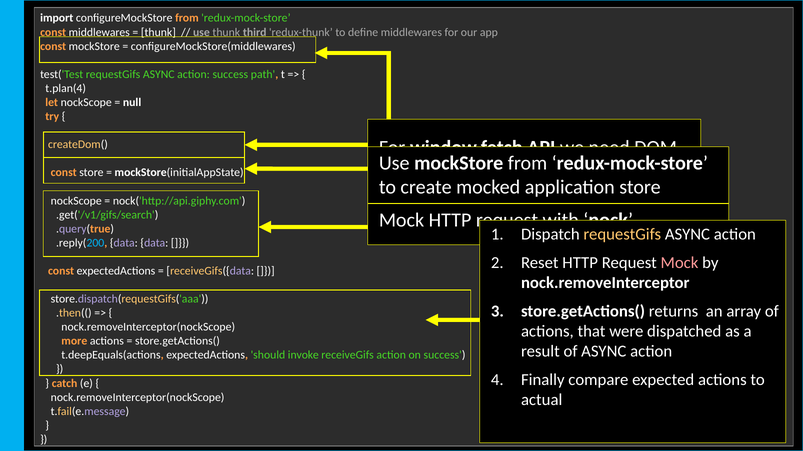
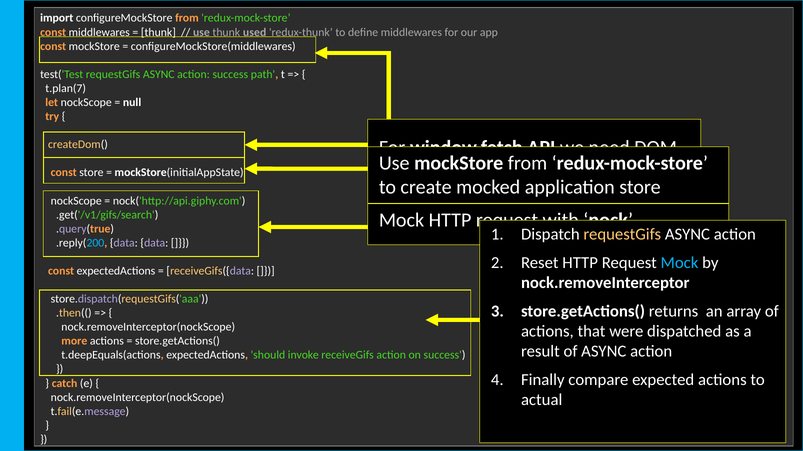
third: third -> used
t.plan(4: t.plan(4 -> t.plan(7
Mock at (679, 263) colour: pink -> light blue
